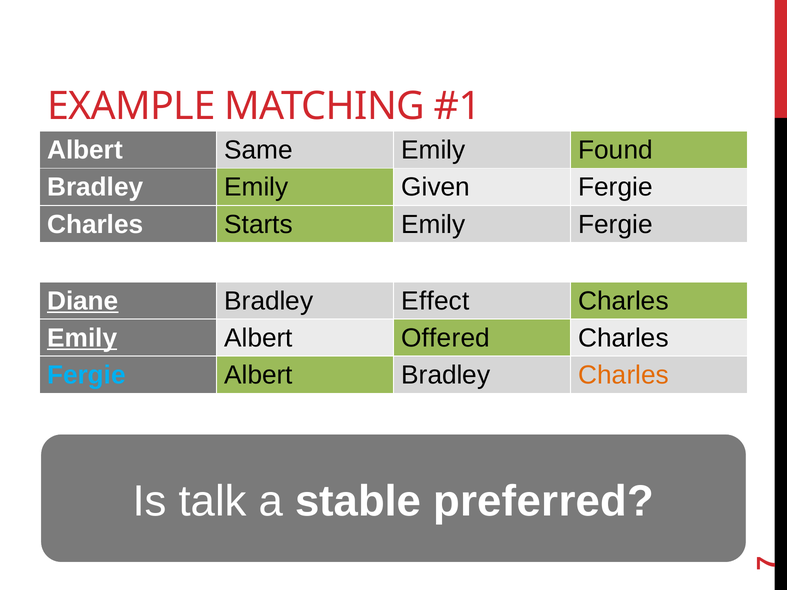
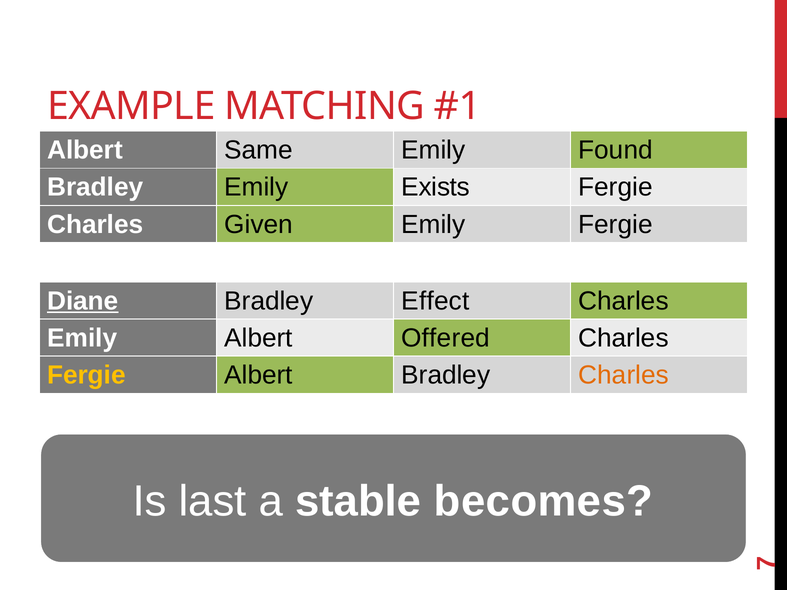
Given: Given -> Exists
Starts: Starts -> Given
Emily at (82, 338) underline: present -> none
Fergie at (87, 375) colour: light blue -> yellow
talk: talk -> last
preferred: preferred -> becomes
